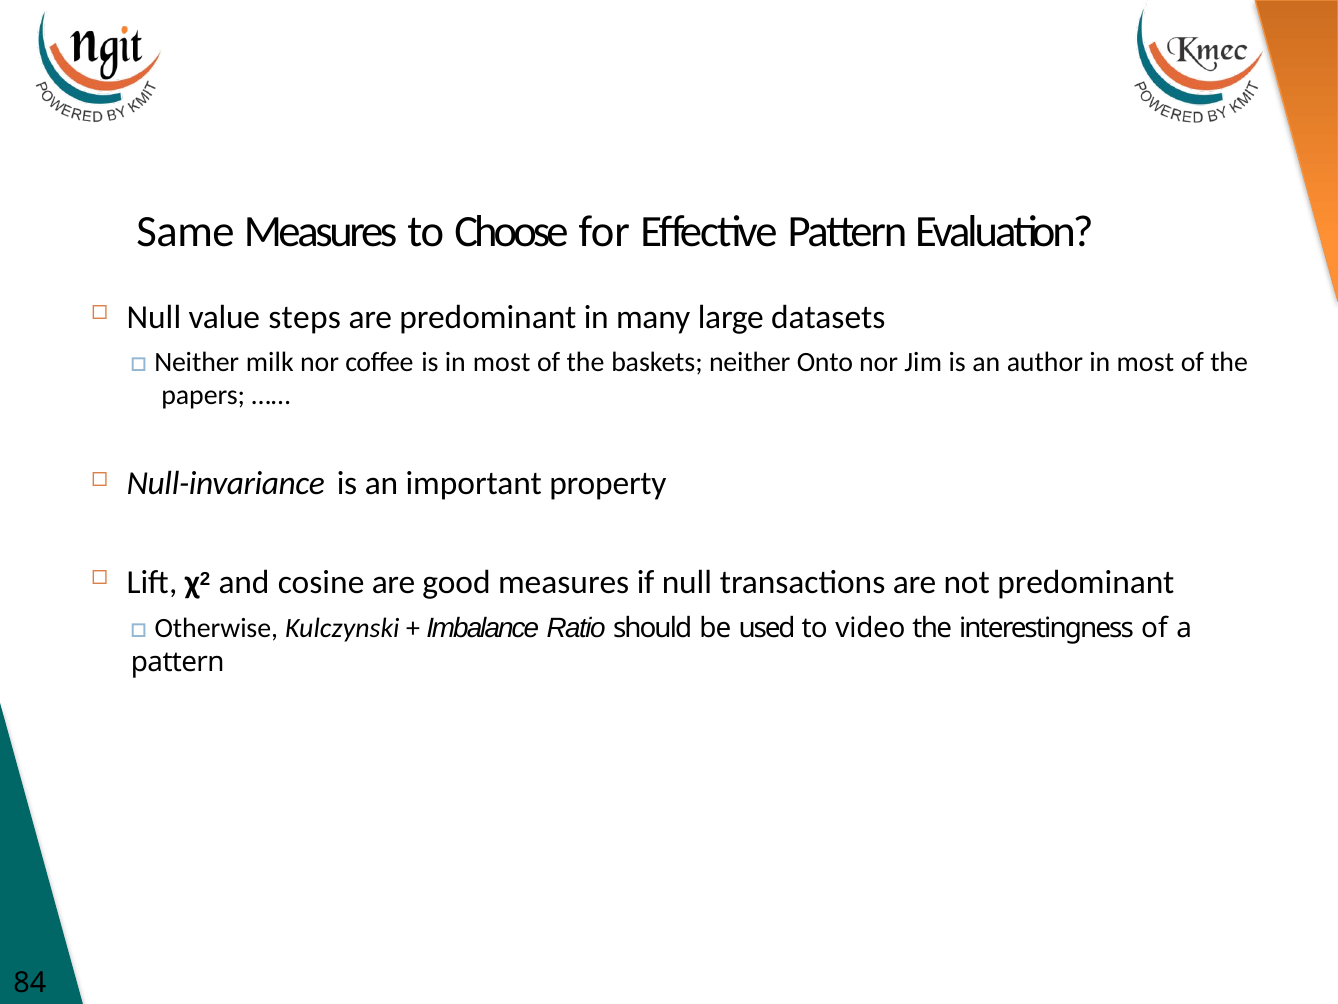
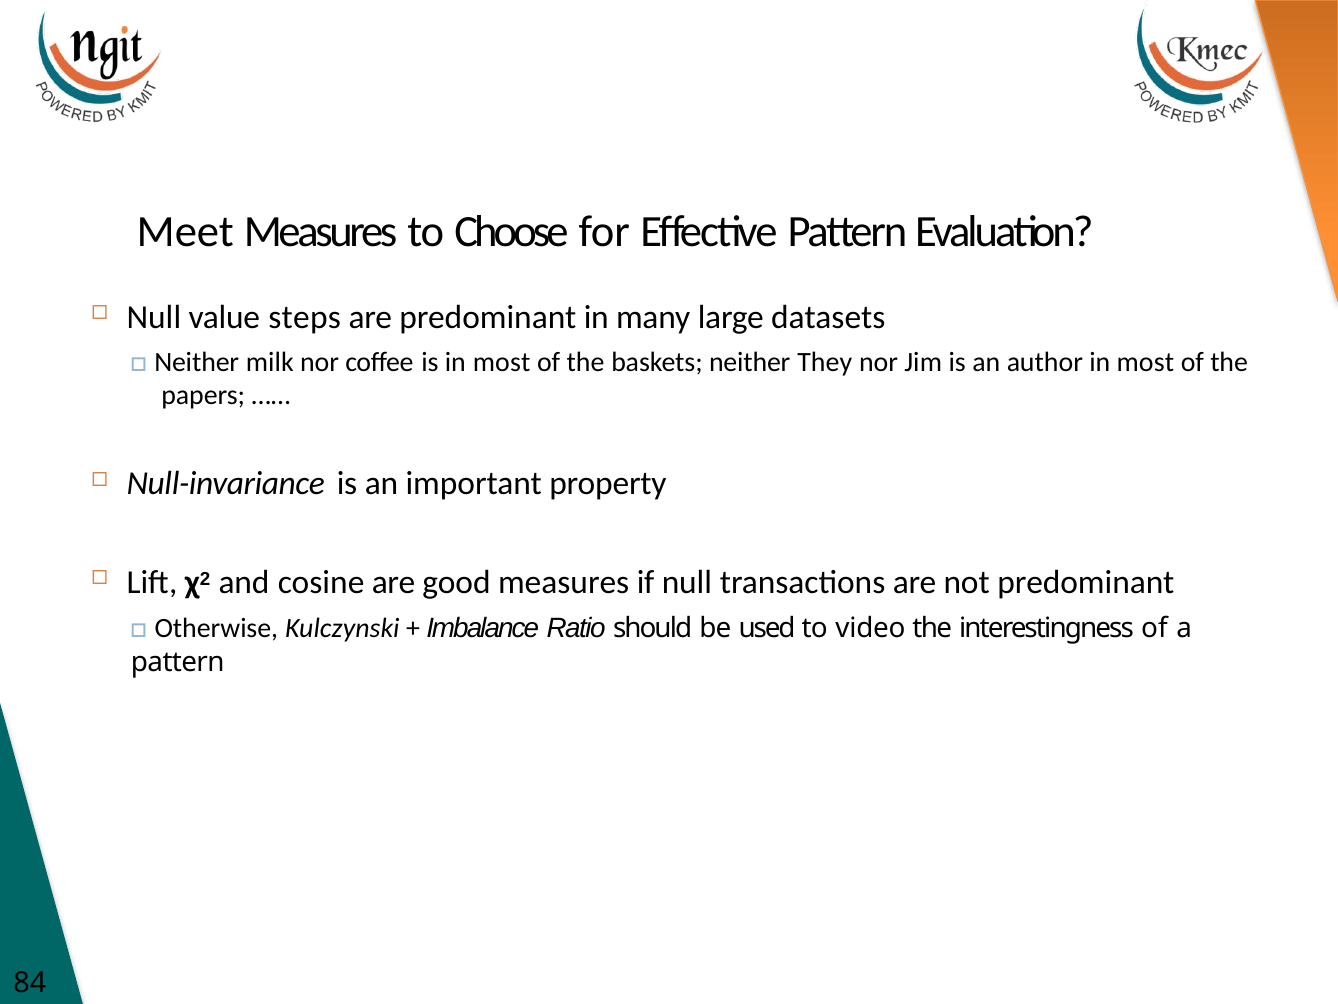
Same: Same -> Meet
Onto: Onto -> They
